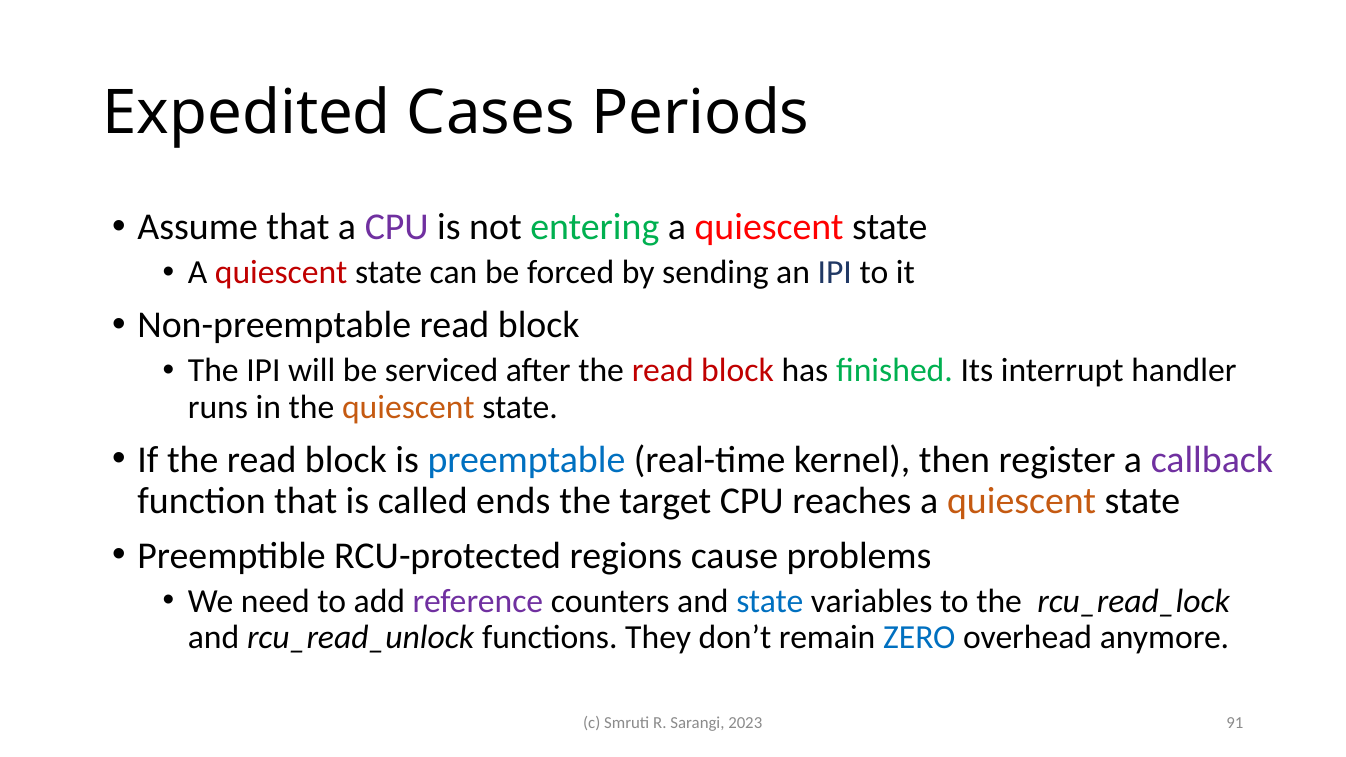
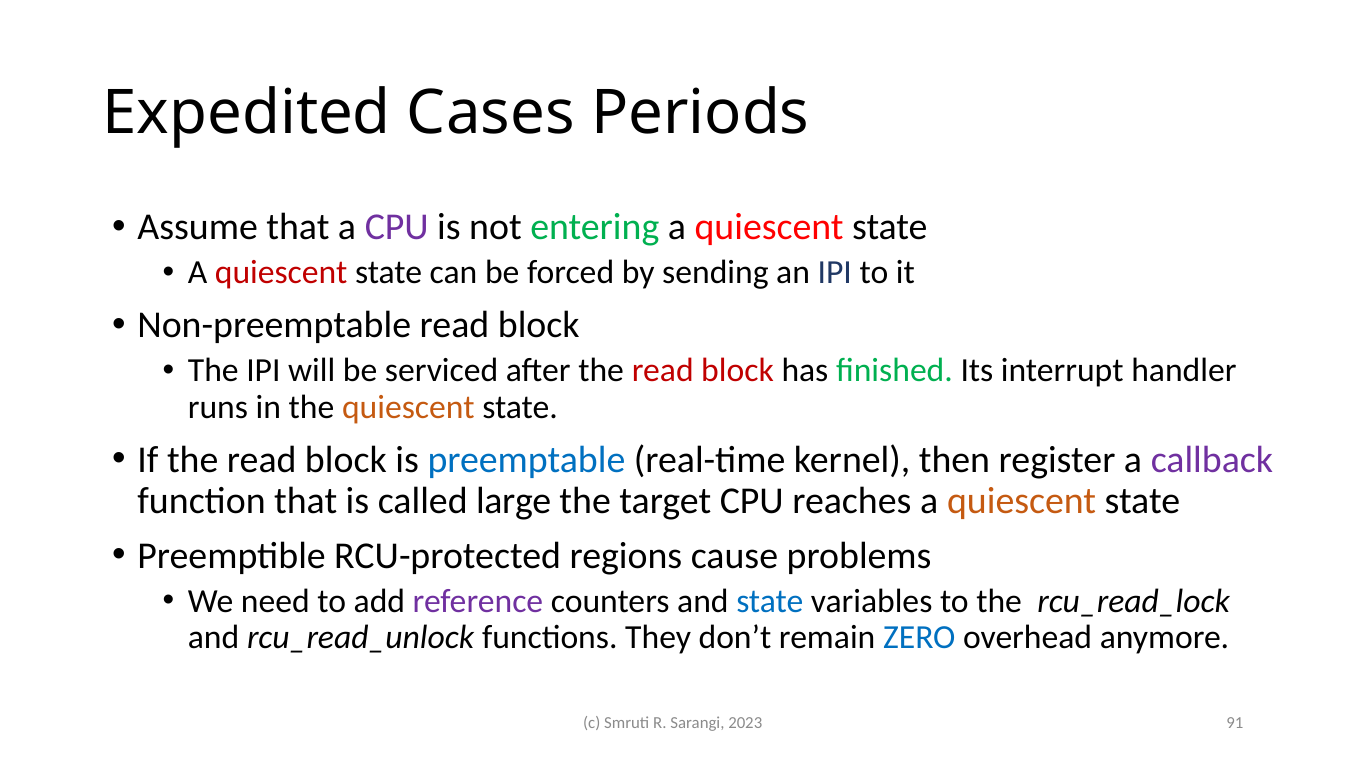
ends: ends -> large
